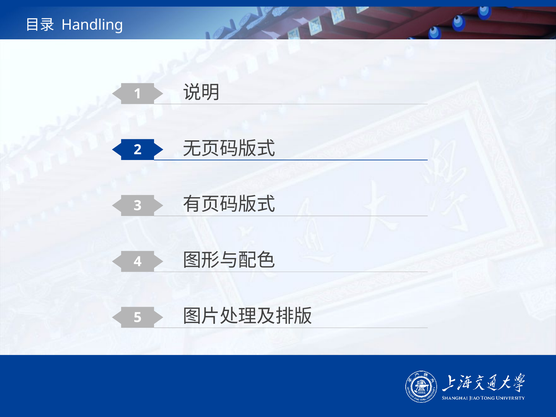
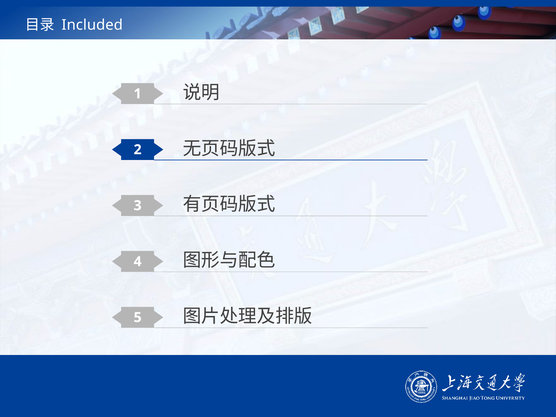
Handling: Handling -> Included
